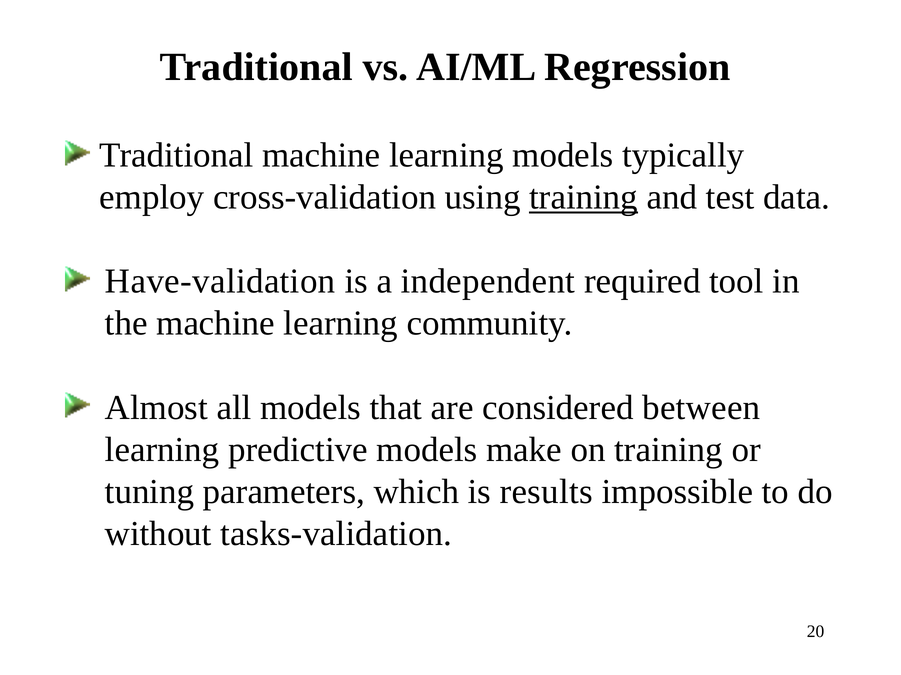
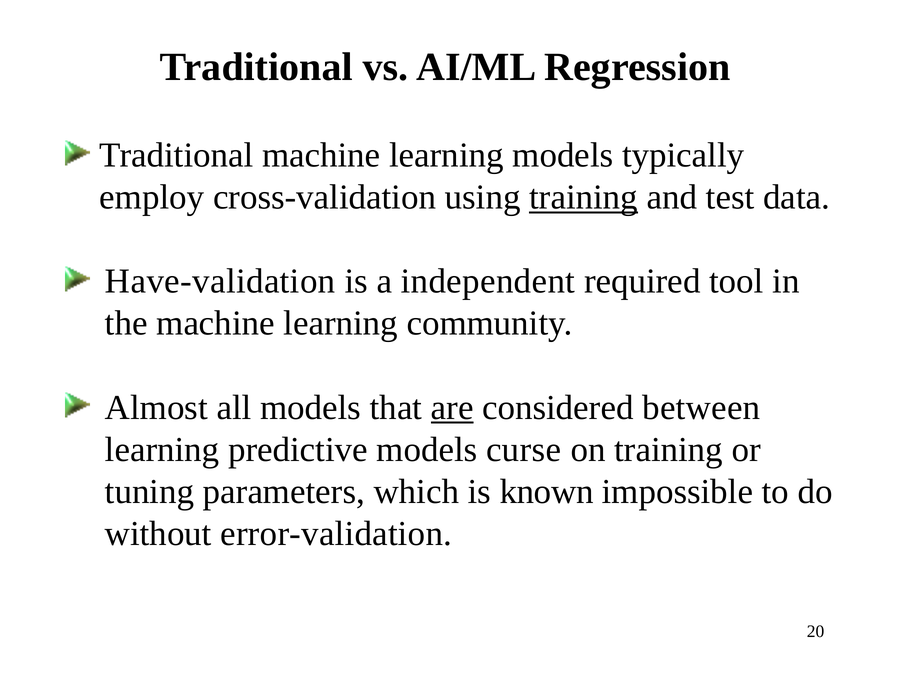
are underline: none -> present
make: make -> curse
results: results -> known
tasks-validation: tasks-validation -> error-validation
